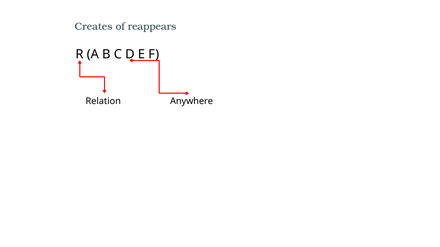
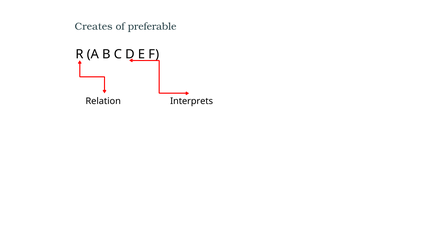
reappears: reappears -> preferable
Anywhere: Anywhere -> Interprets
